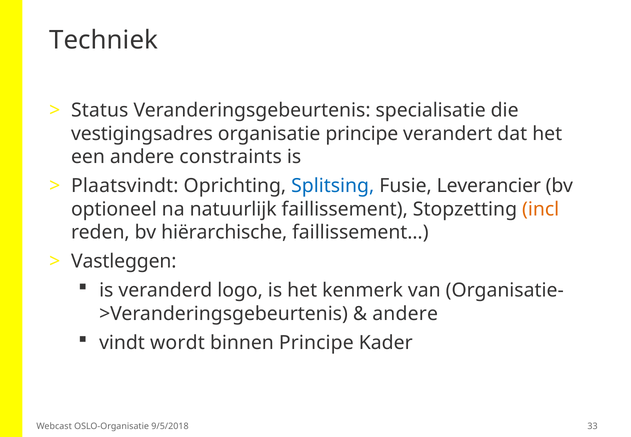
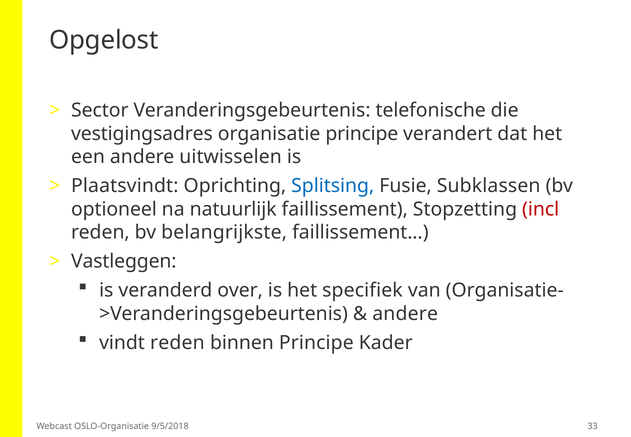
Techniek: Techniek -> Opgelost
Status: Status -> Sector
specialisatie: specialisatie -> telefonische
constraints: constraints -> uitwisselen
Leverancier: Leverancier -> Subklassen
incl colour: orange -> red
hiërarchische: hiërarchische -> belangrijkste
logo: logo -> over
kenmerk: kenmerk -> specifiek
vindt wordt: wordt -> reden
